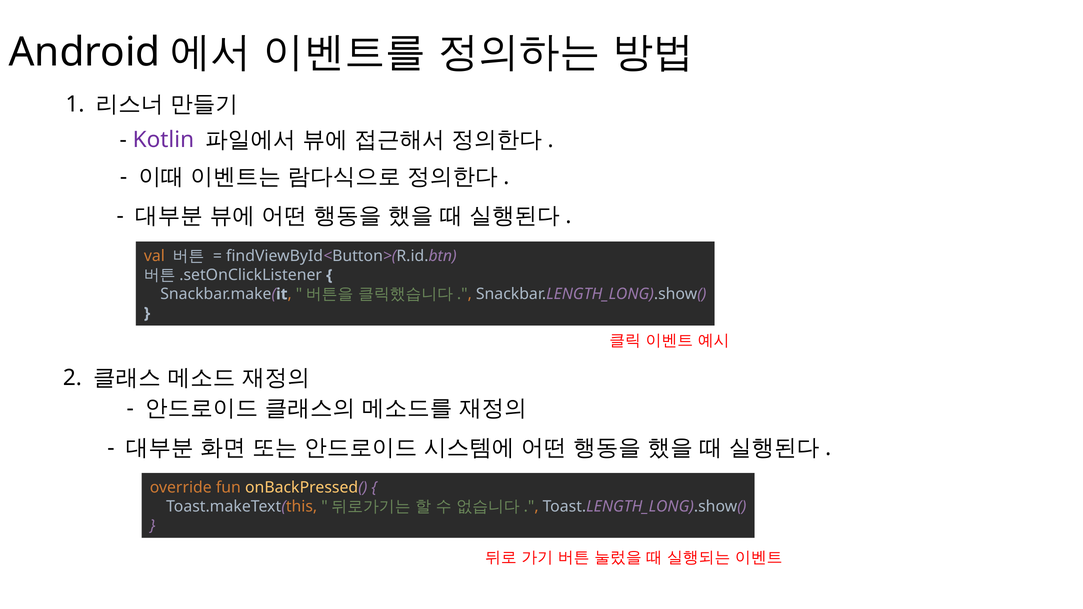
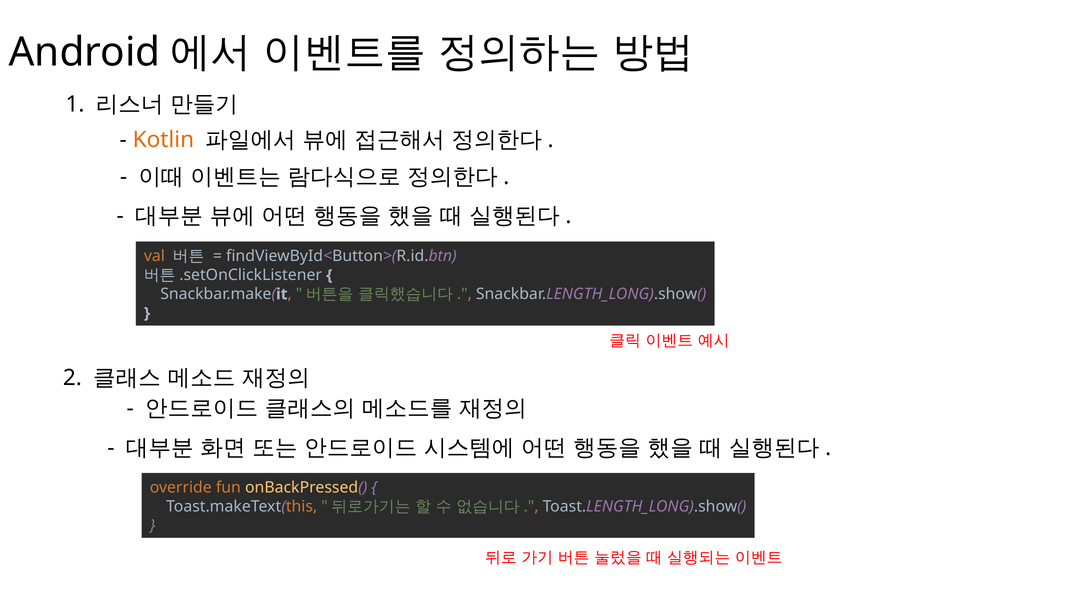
Kotlin colour: purple -> orange
